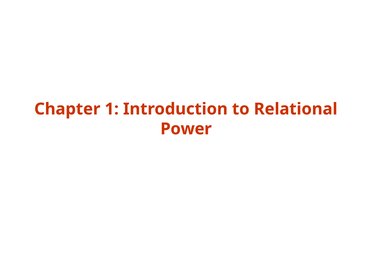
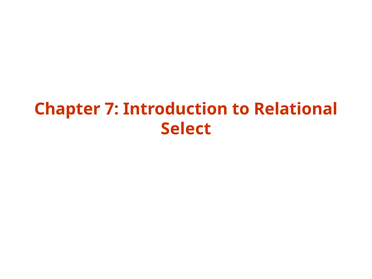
1: 1 -> 7
Power: Power -> Select
